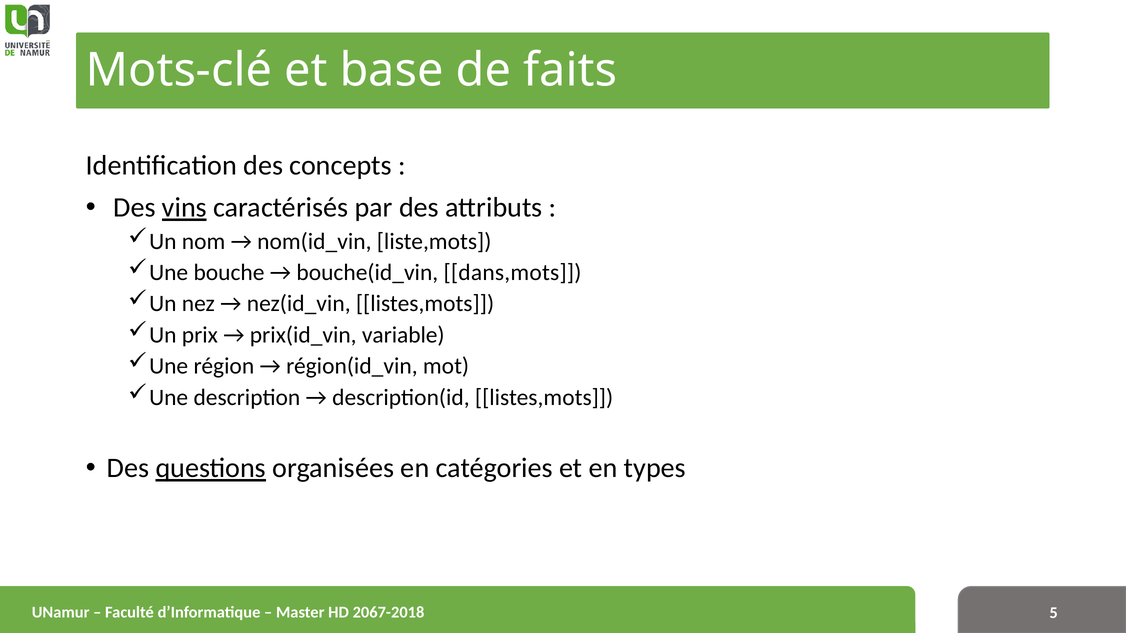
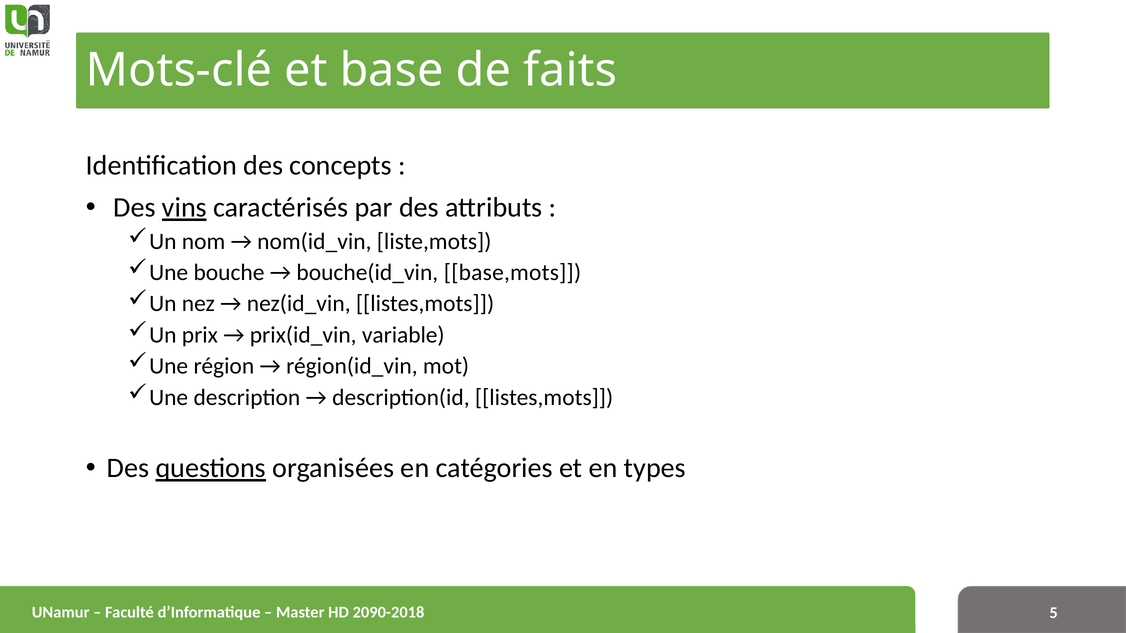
dans,mots: dans,mots -> base,mots
2067-2018: 2067-2018 -> 2090-2018
